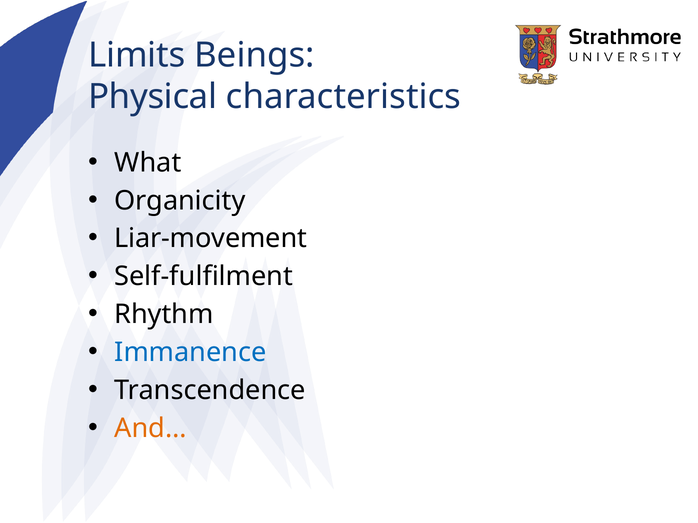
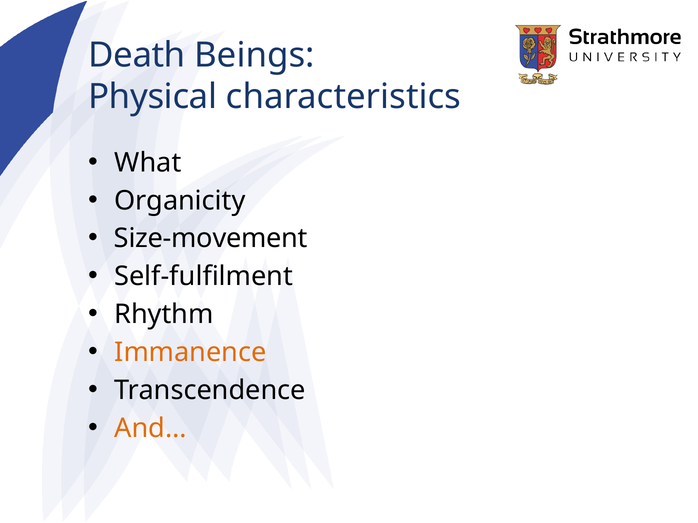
Limits: Limits -> Death
Liar-movement: Liar-movement -> Size-movement
Immanence colour: blue -> orange
